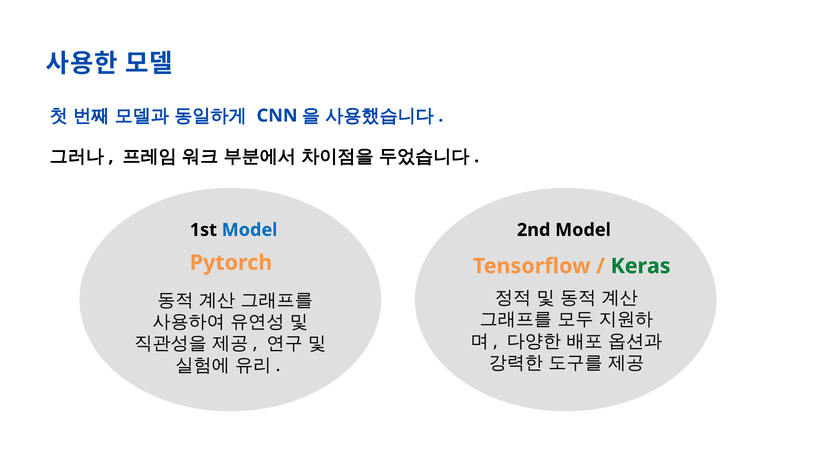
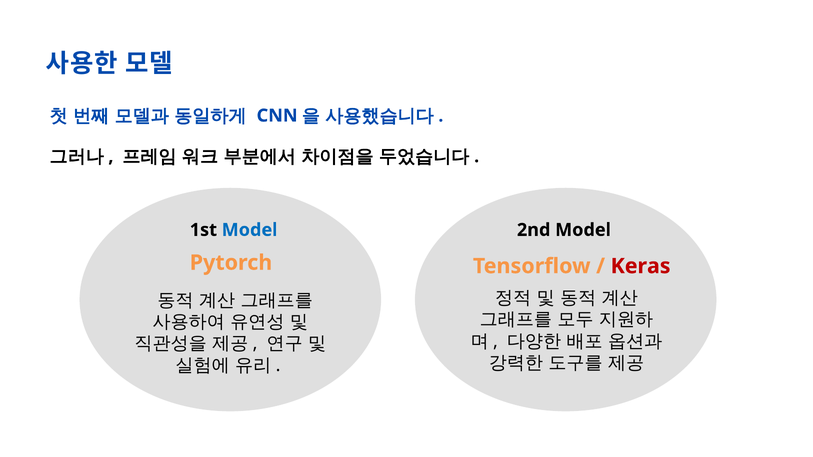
Keras colour: green -> red
